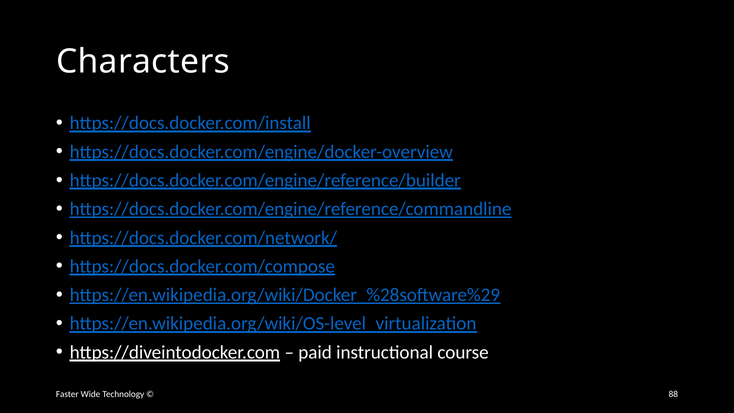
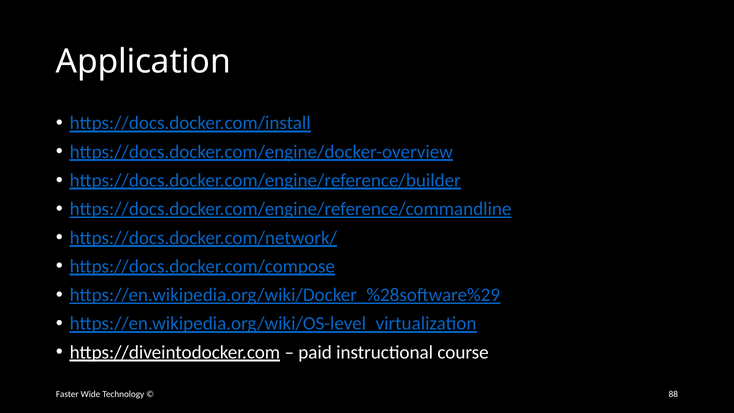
Characters: Characters -> Application
